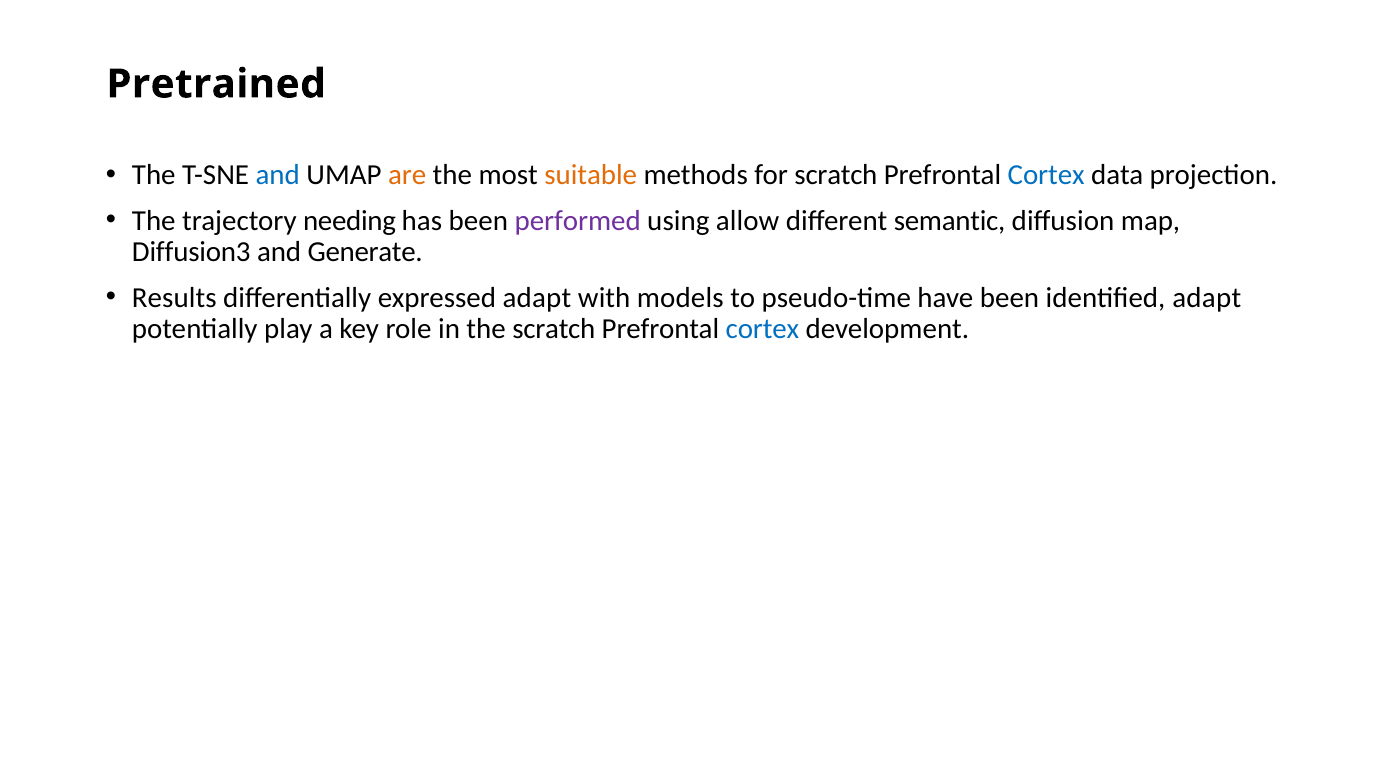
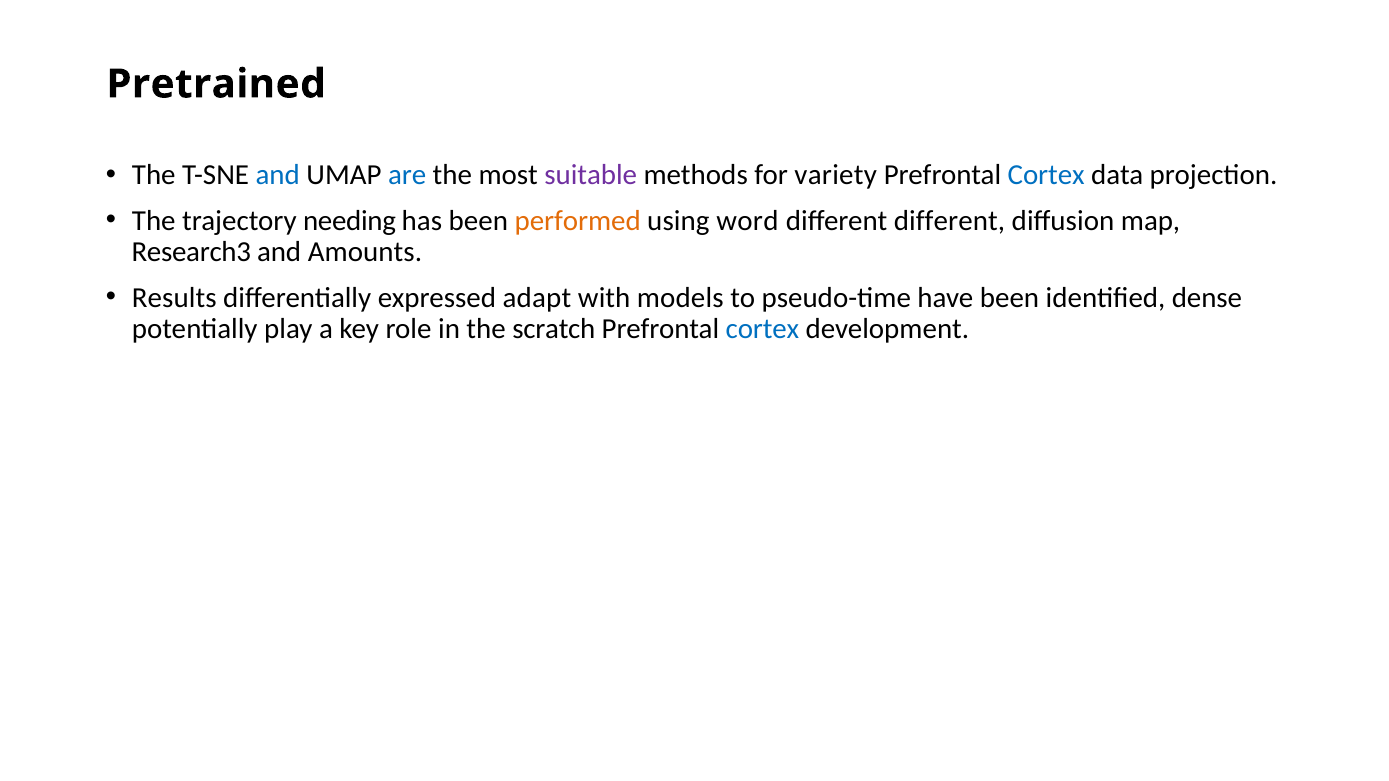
are colour: orange -> blue
suitable colour: orange -> purple
for scratch: scratch -> variety
performed colour: purple -> orange
allow: allow -> word
different semantic: semantic -> different
Diffusion3: Diffusion3 -> Research3
Generate: Generate -> Amounts
identified adapt: adapt -> dense
